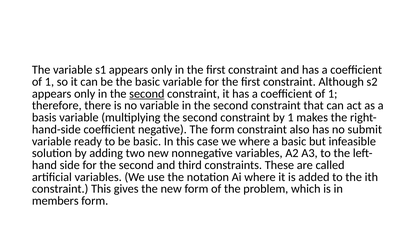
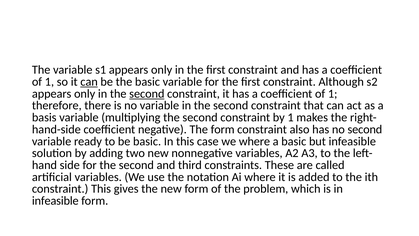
can at (89, 82) underline: none -> present
no submit: submit -> second
members at (55, 201): members -> infeasible
